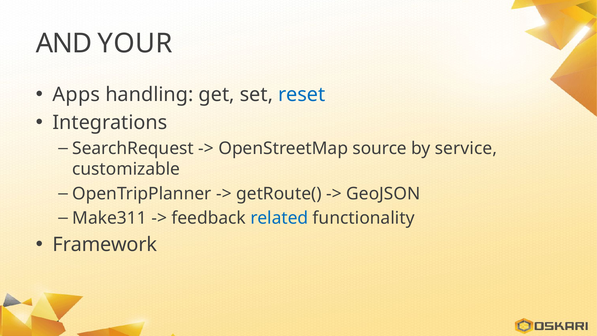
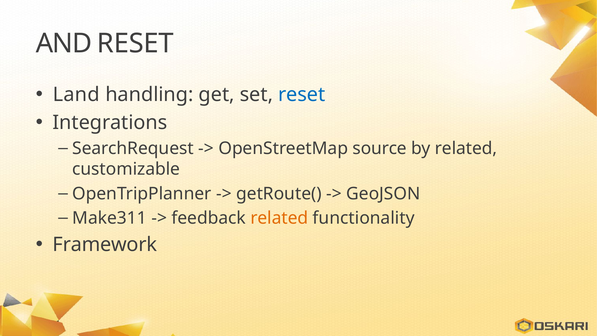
AND YOUR: YOUR -> RESET
Apps: Apps -> Land
by service: service -> related
related at (279, 218) colour: blue -> orange
